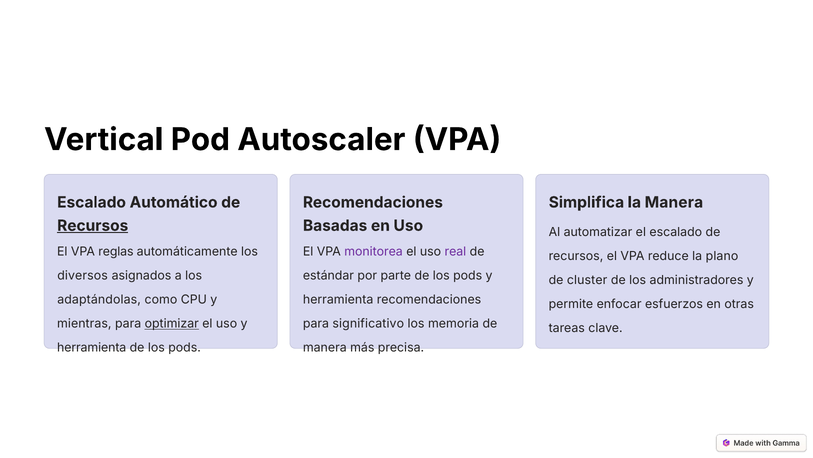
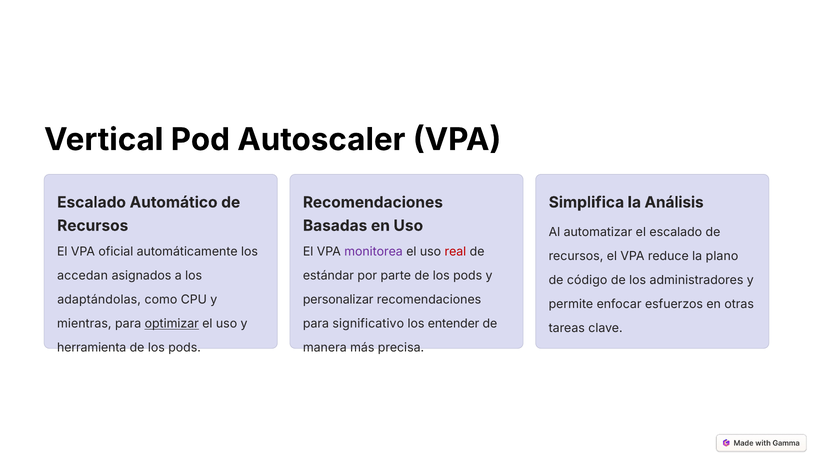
la Manera: Manera -> Análisis
Recursos at (93, 225) underline: present -> none
reglas: reglas -> oficial
real colour: purple -> red
diversos: diversos -> accedan
cluster: cluster -> código
herramienta at (338, 299): herramienta -> personalizar
memoria: memoria -> entender
